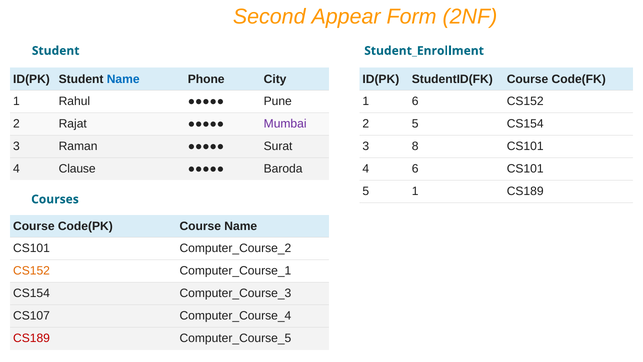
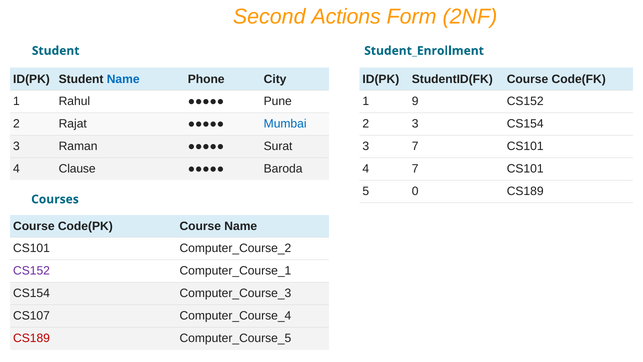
Appear: Appear -> Actions
1 6: 6 -> 9
Mumbai colour: purple -> blue
2 5: 5 -> 3
3 8: 8 -> 7
4 6: 6 -> 7
5 1: 1 -> 0
CS152 at (32, 271) colour: orange -> purple
